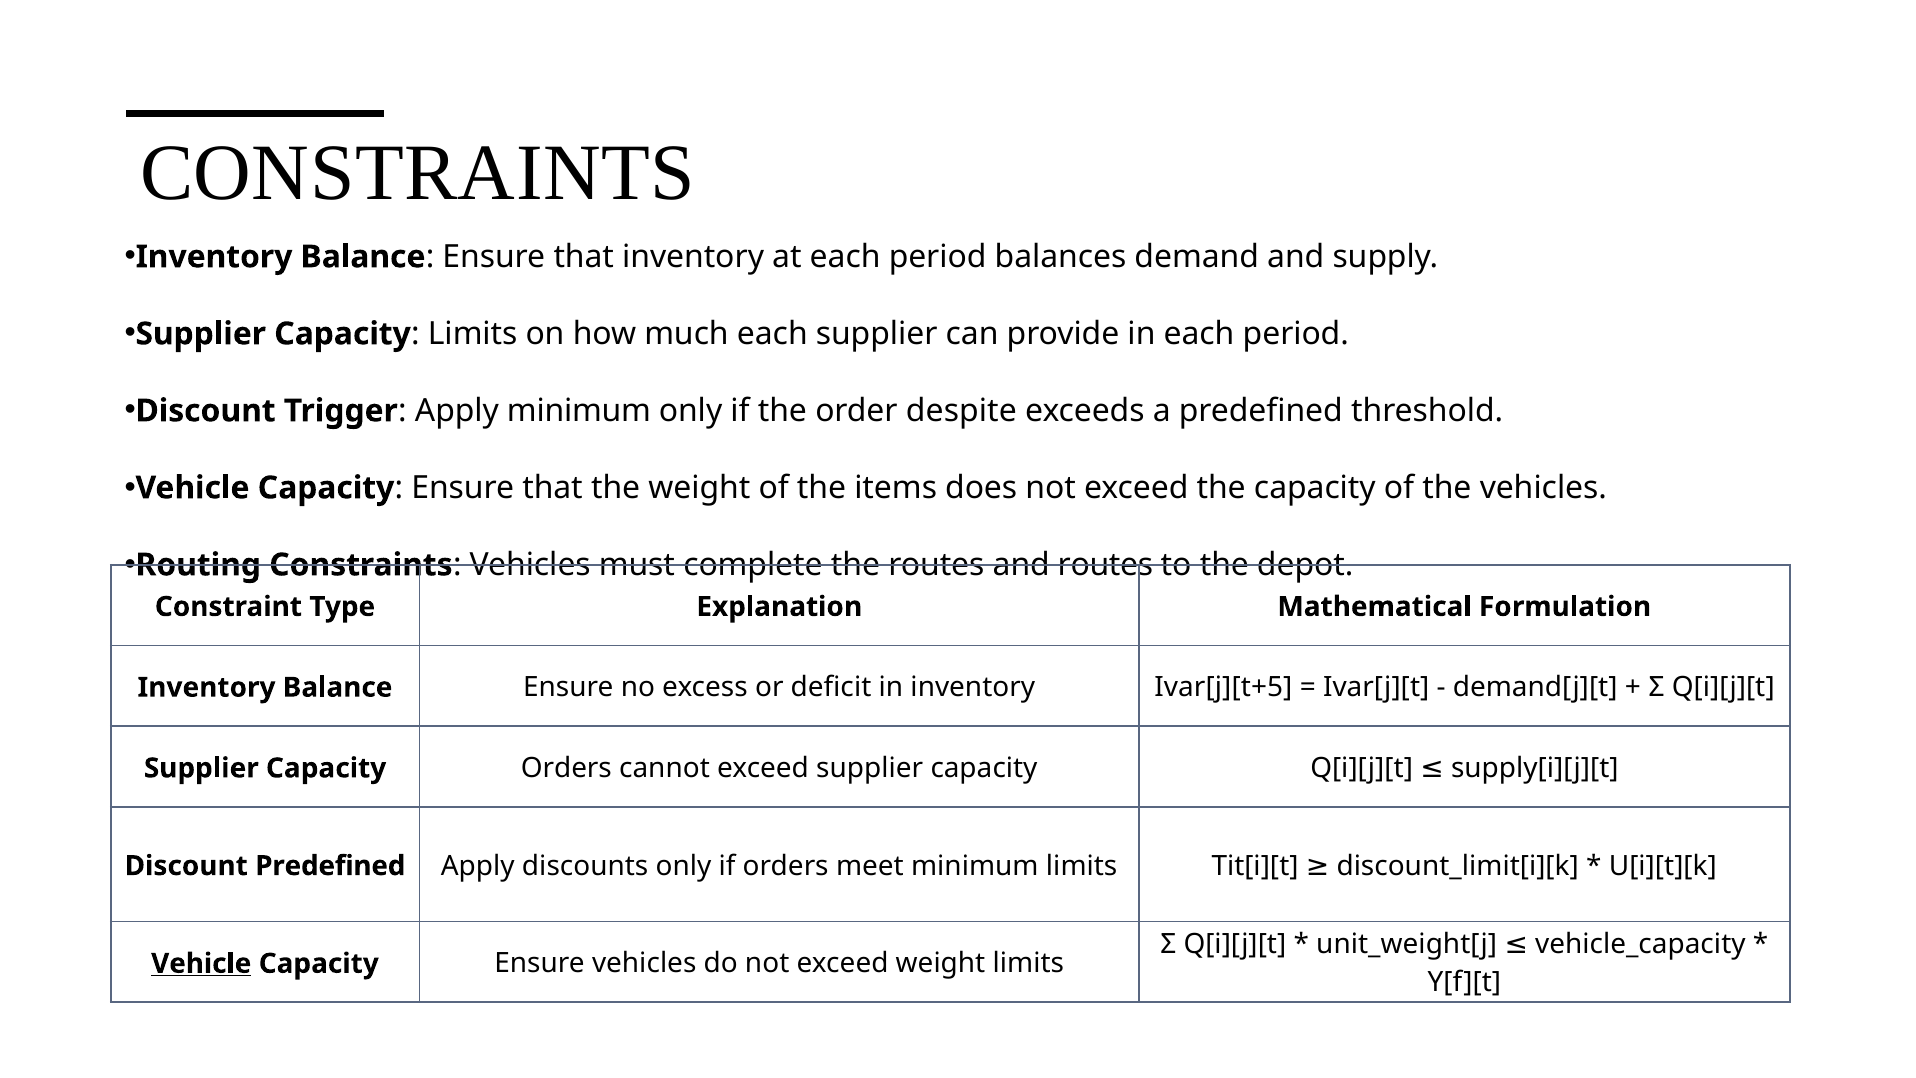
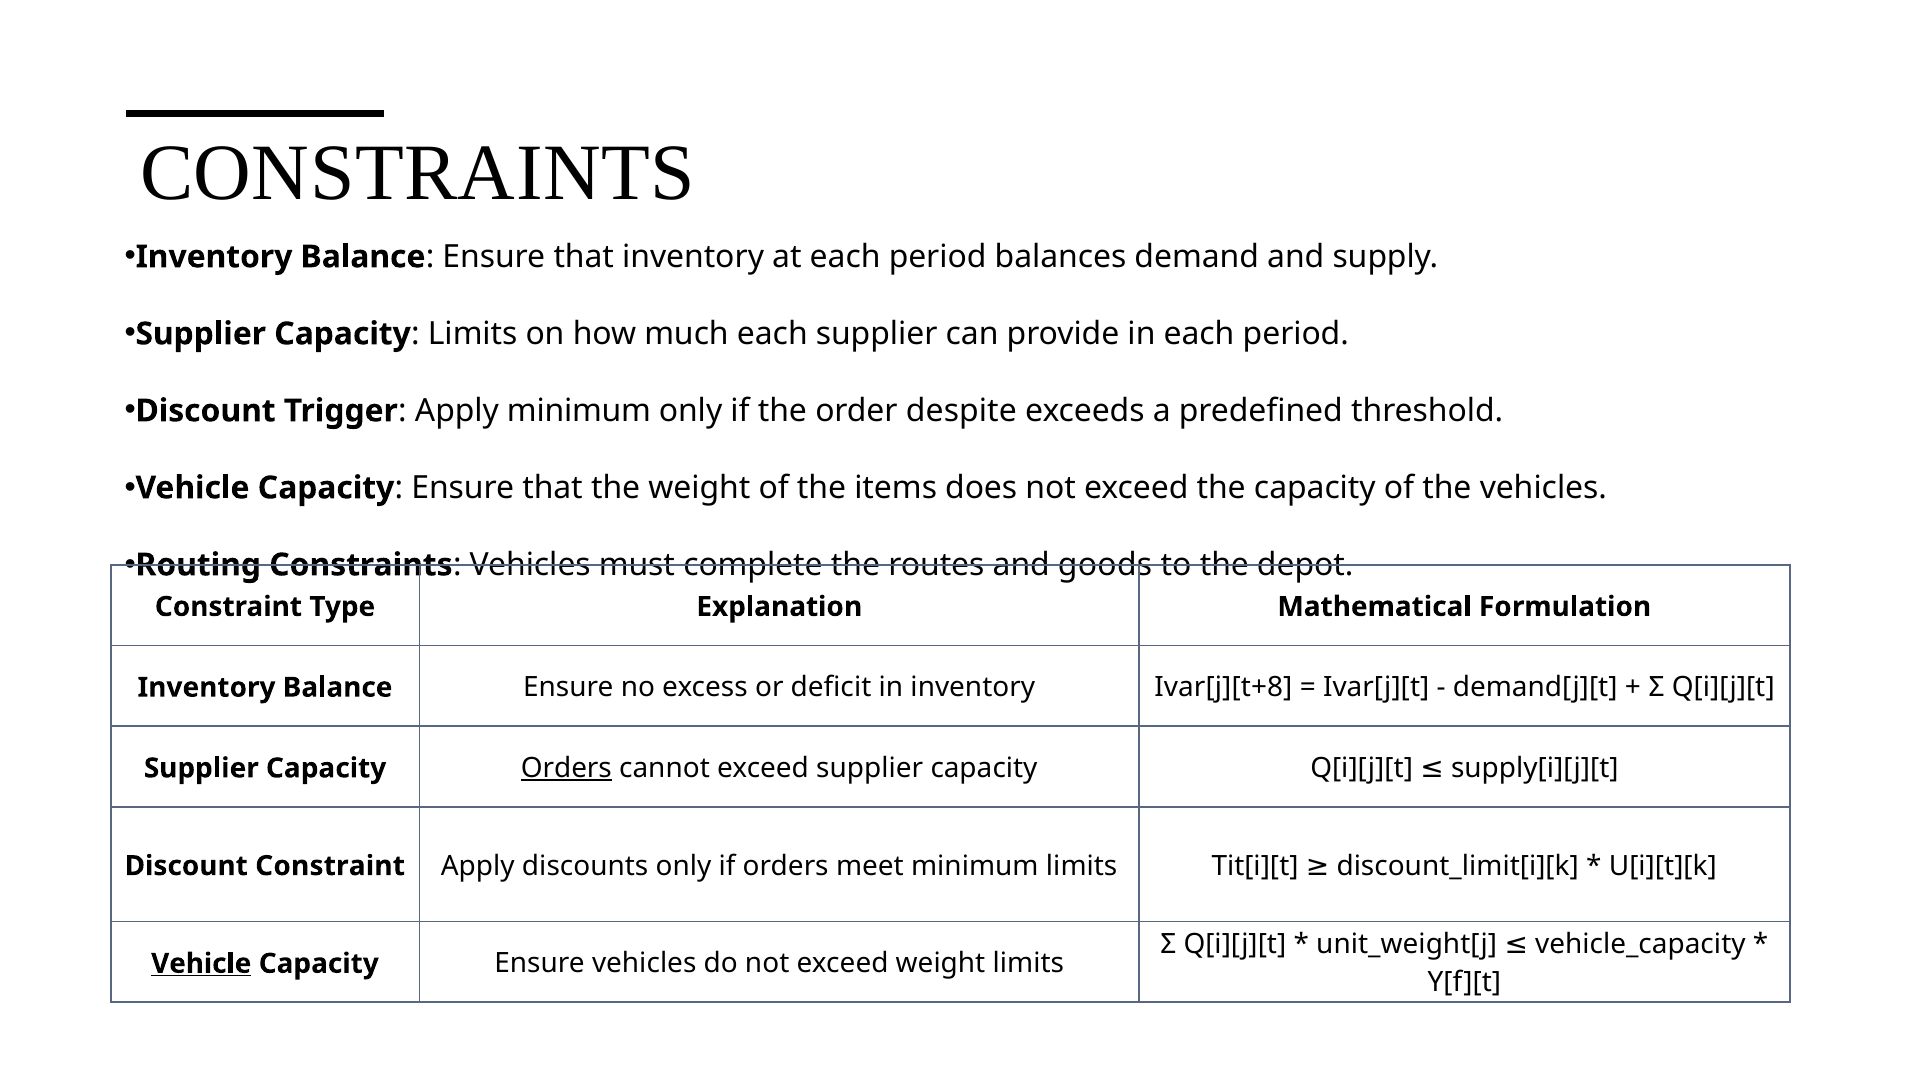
and routes: routes -> goods
Ivar[j][t+5: Ivar[j][t+5 -> Ivar[j][t+8
Orders at (566, 768) underline: none -> present
Discount Predefined: Predefined -> Constraint
